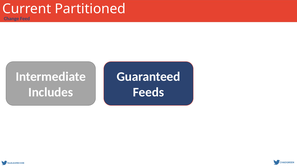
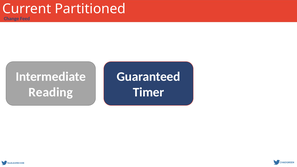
Includes: Includes -> Reading
Feeds: Feeds -> Timer
